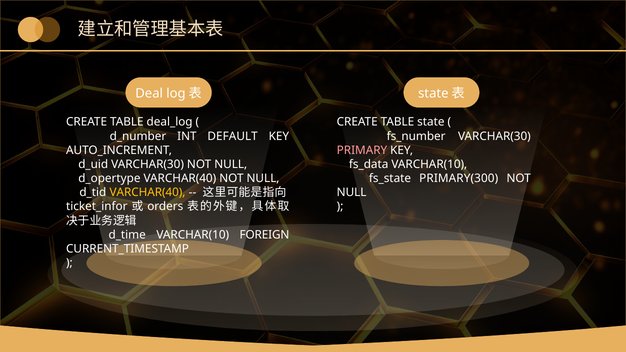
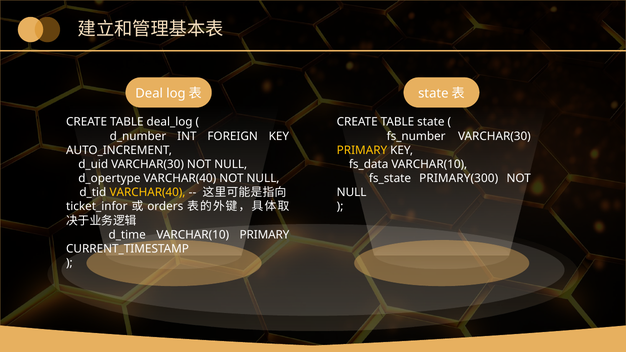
DEFAULT: DEFAULT -> FOREIGN
PRIMARY at (362, 150) colour: pink -> yellow
VARCHAR(10 FOREIGN: FOREIGN -> PRIMARY
